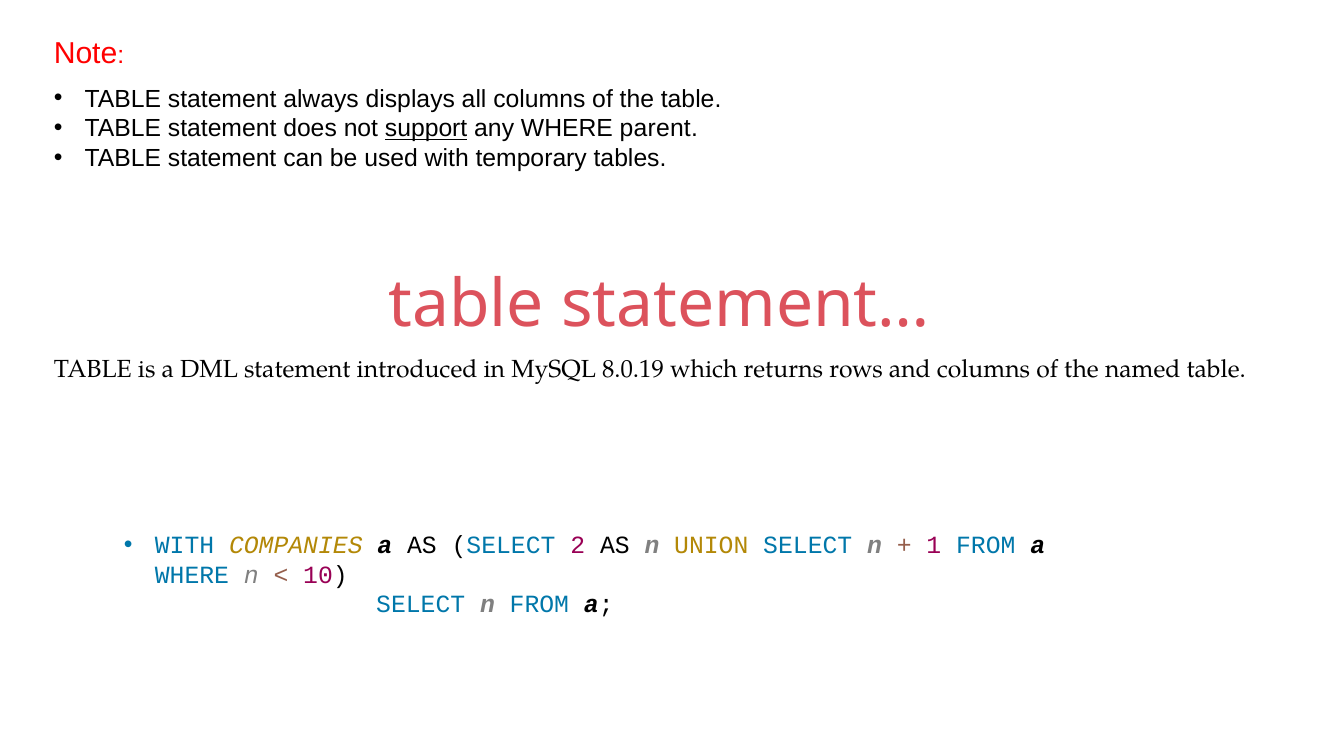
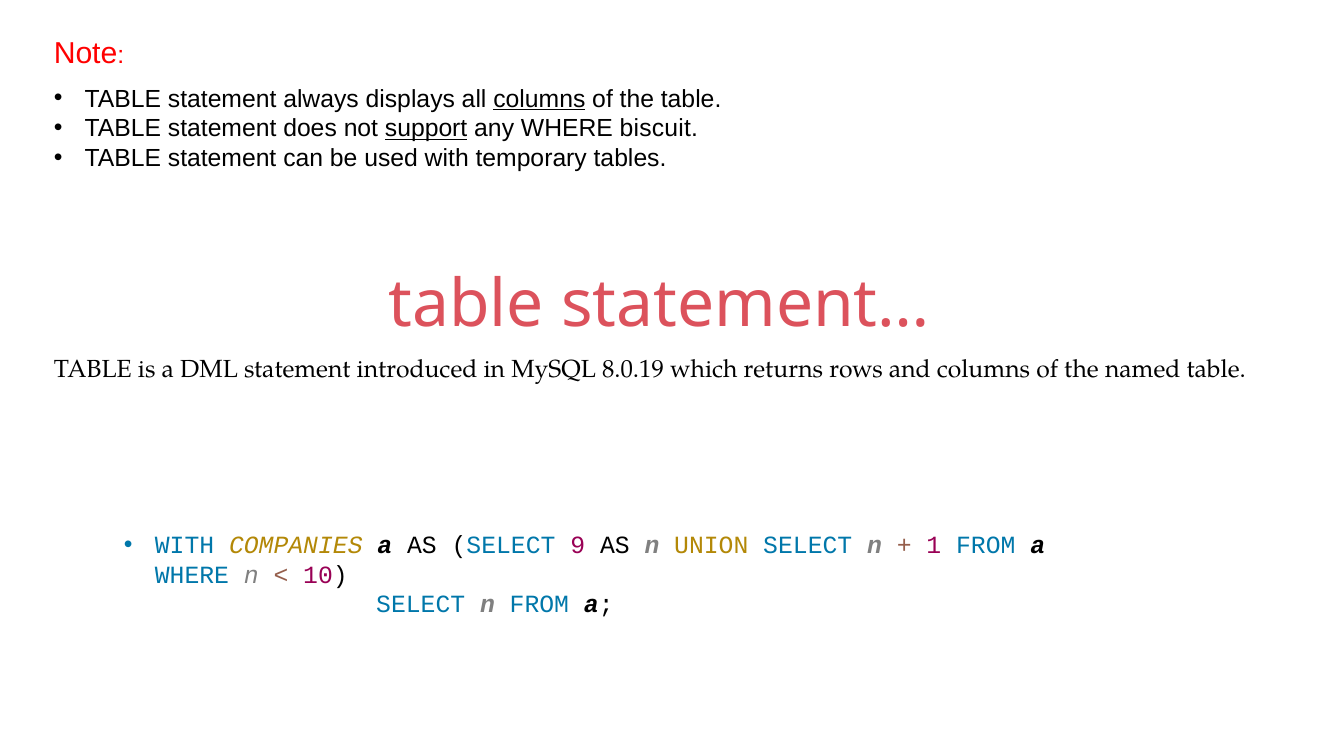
columns at (539, 99) underline: none -> present
parent: parent -> biscuit
2: 2 -> 9
